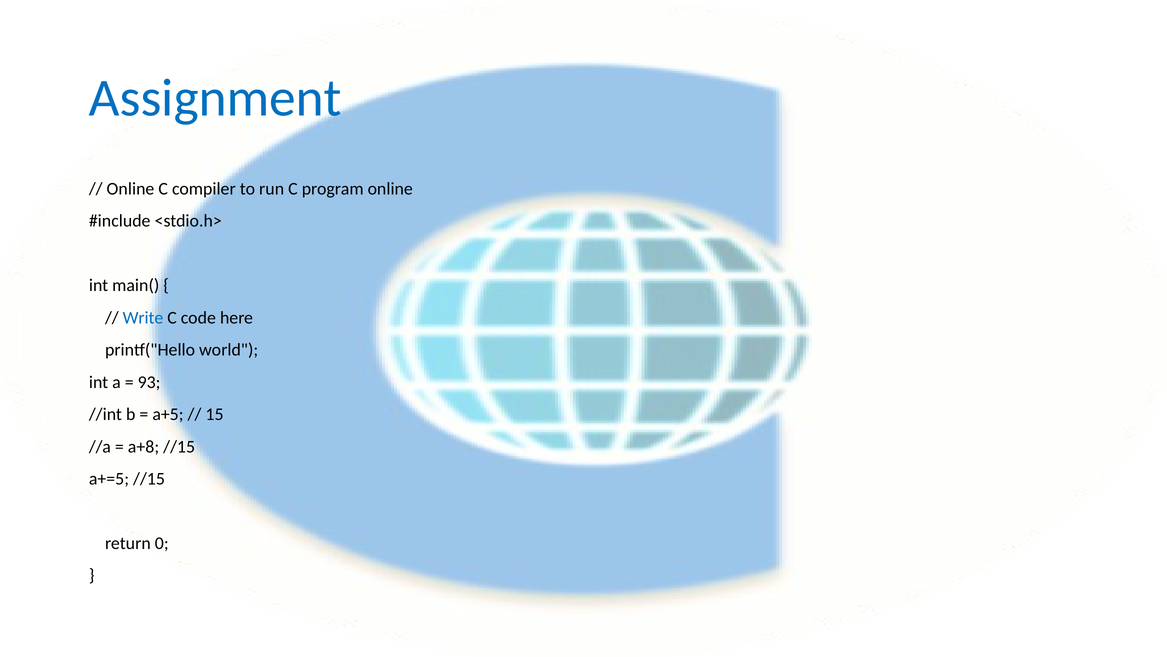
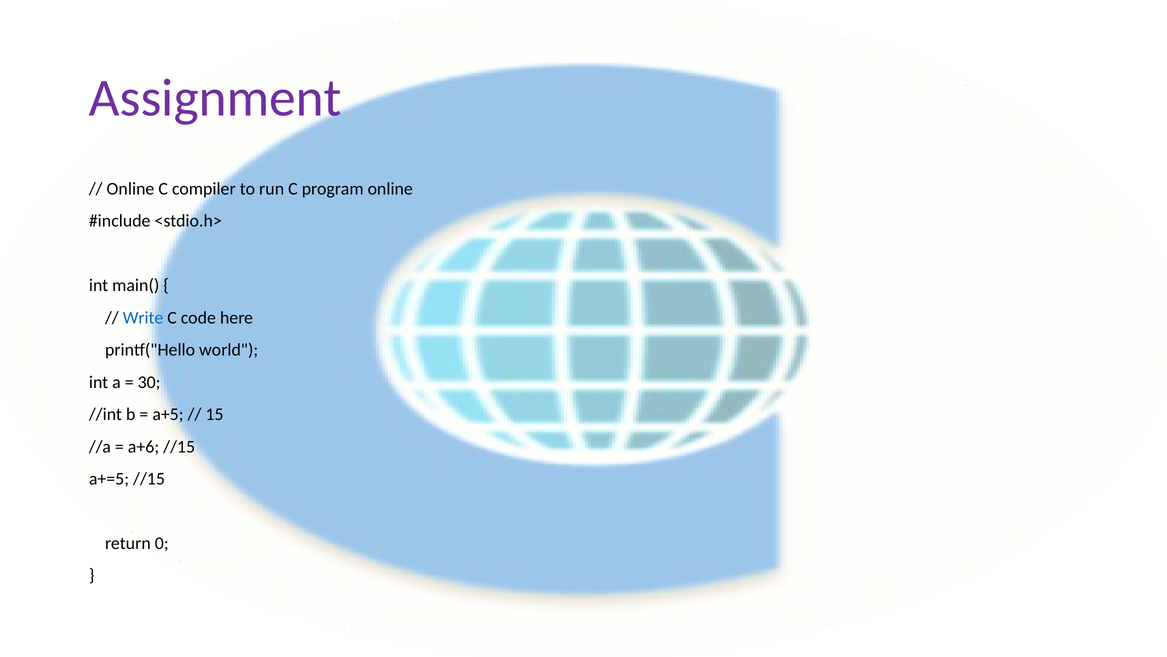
Assignment colour: blue -> purple
93: 93 -> 30
a+8: a+8 -> a+6
